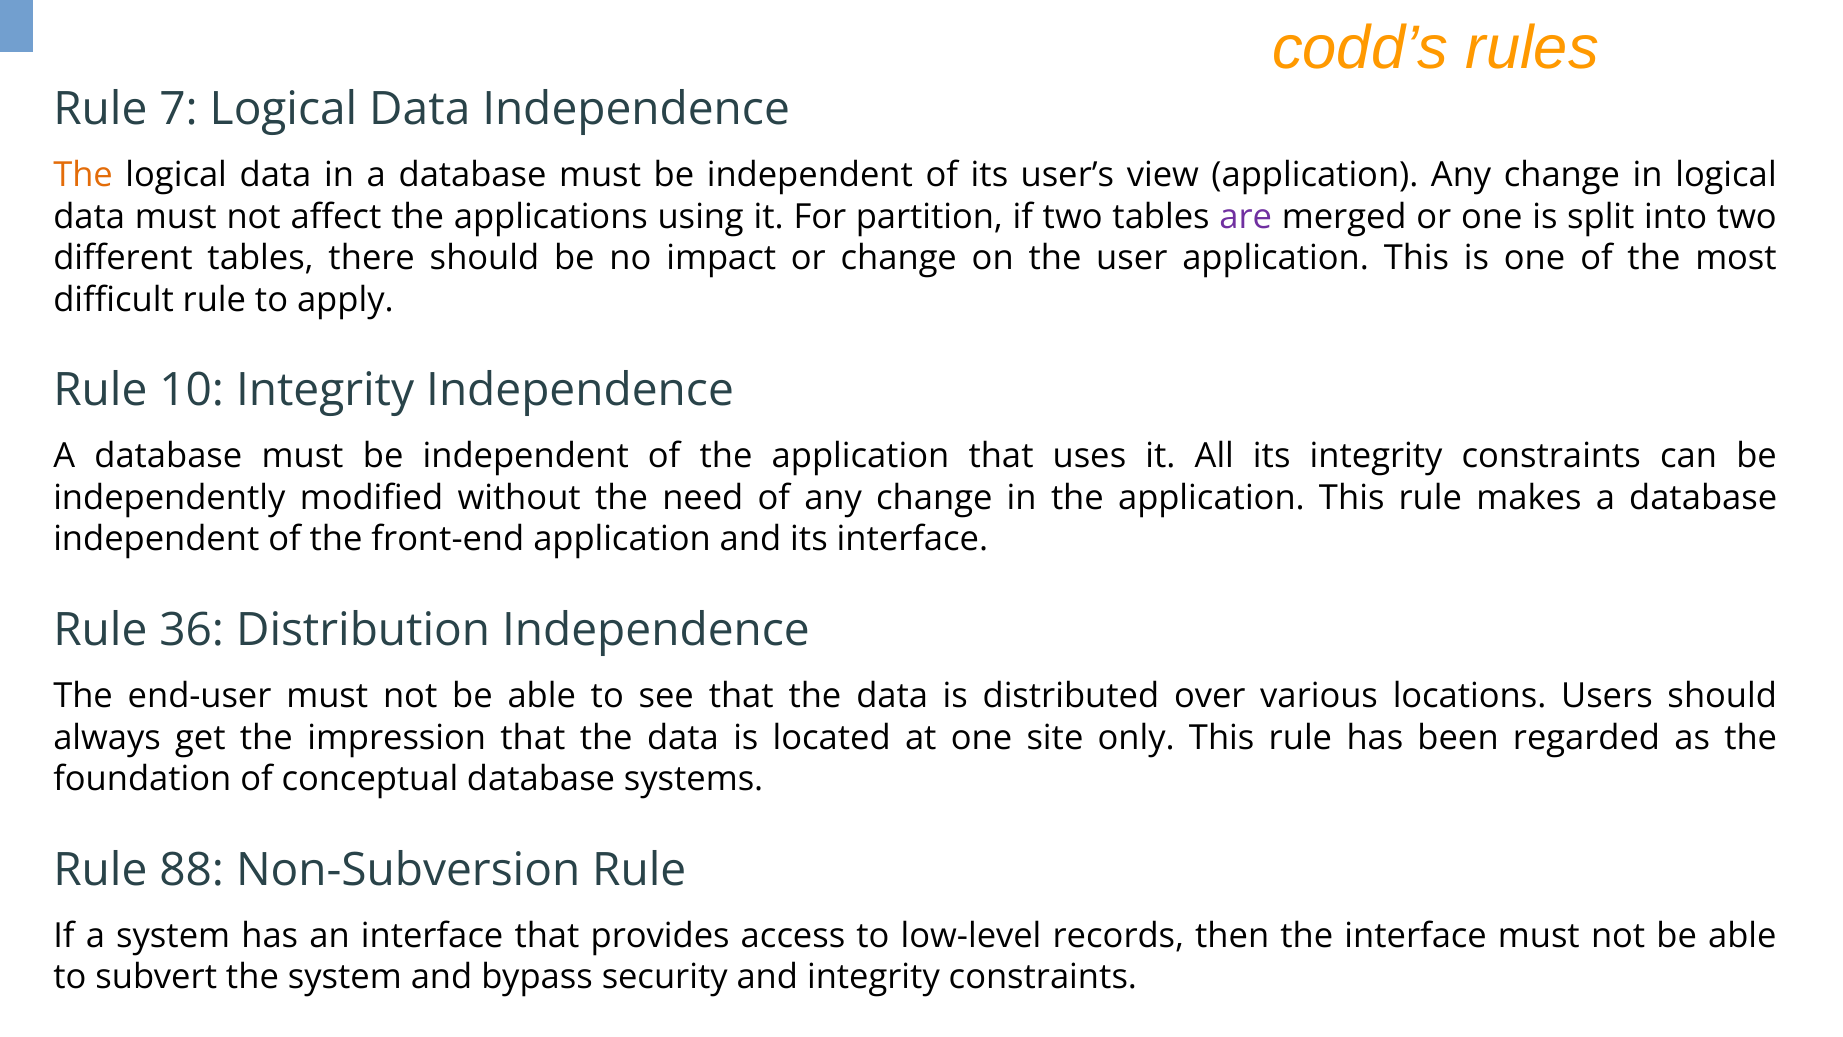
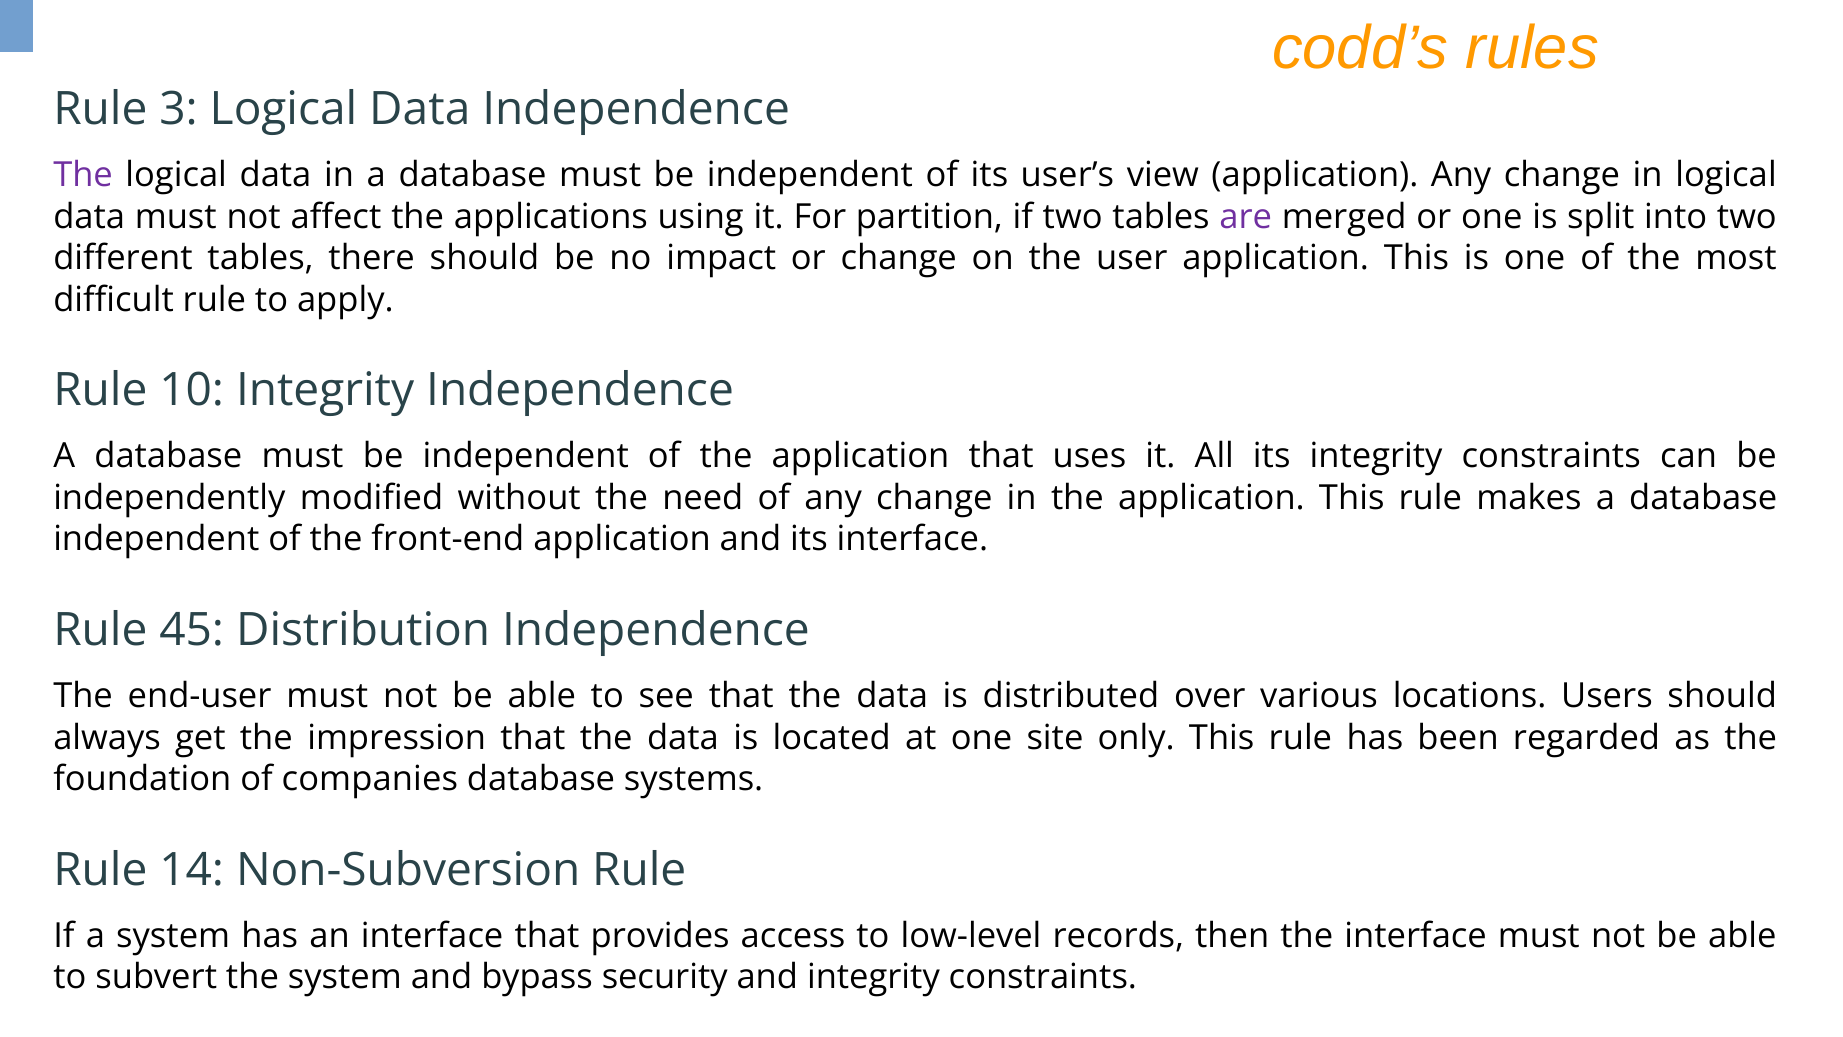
7: 7 -> 3
The at (83, 175) colour: orange -> purple
36: 36 -> 45
conceptual: conceptual -> companies
88: 88 -> 14
